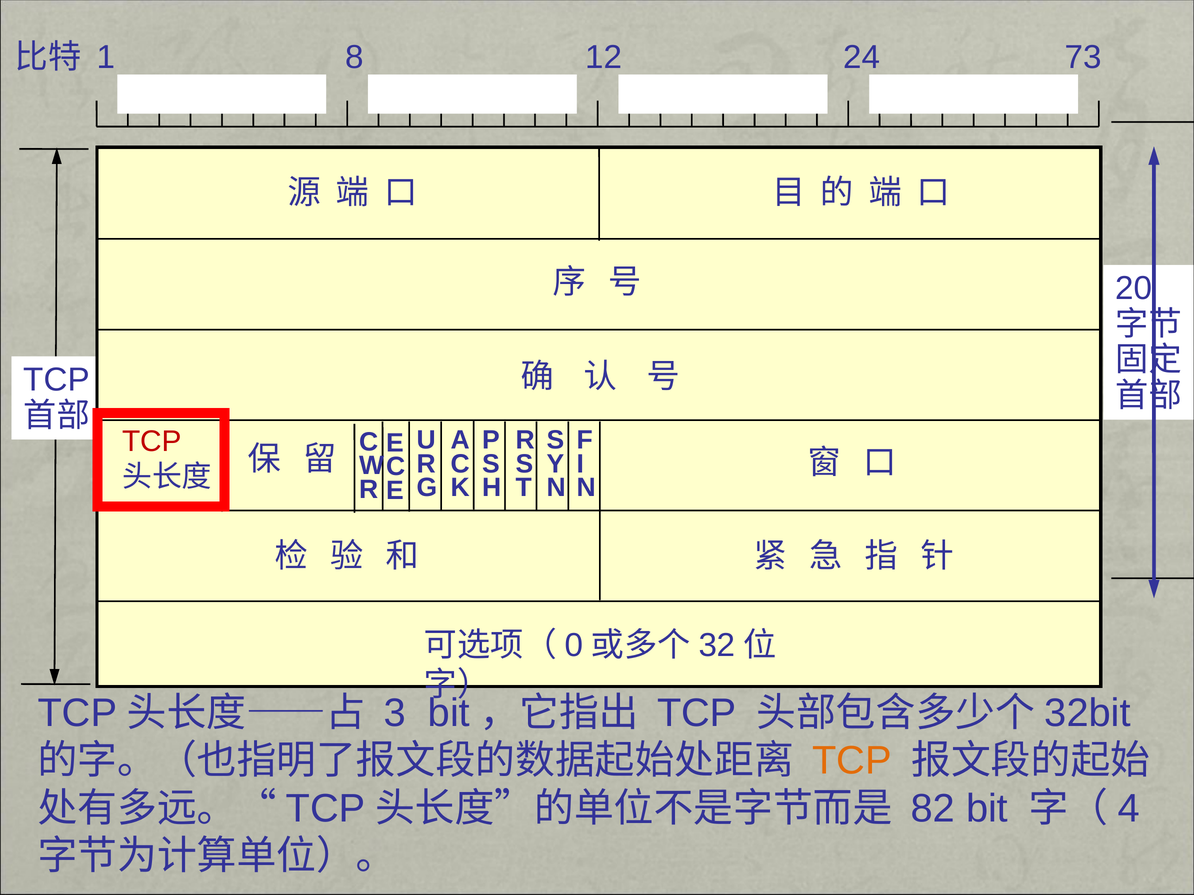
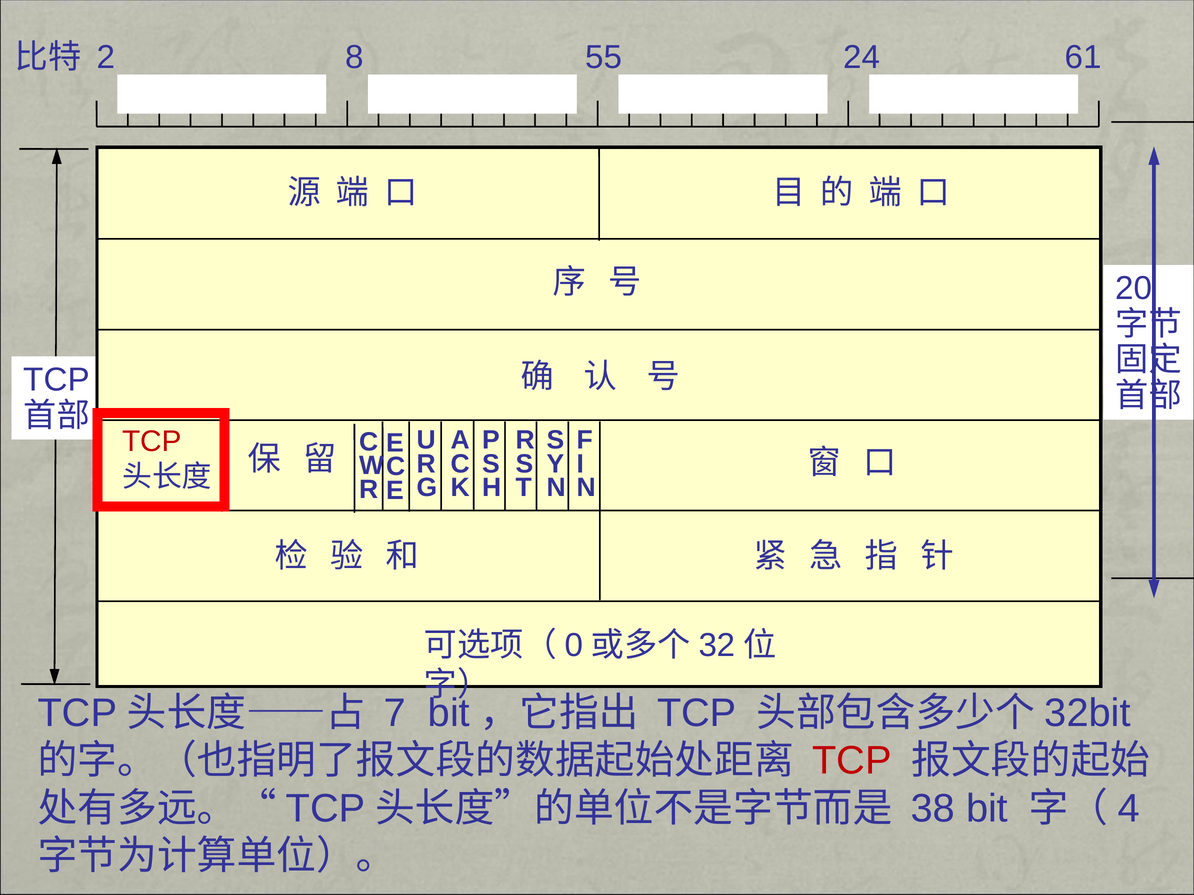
1: 1 -> 2
12: 12 -> 55
73: 73 -> 61
3: 3 -> 7
TCP at (852, 761) colour: orange -> red
82: 82 -> 38
